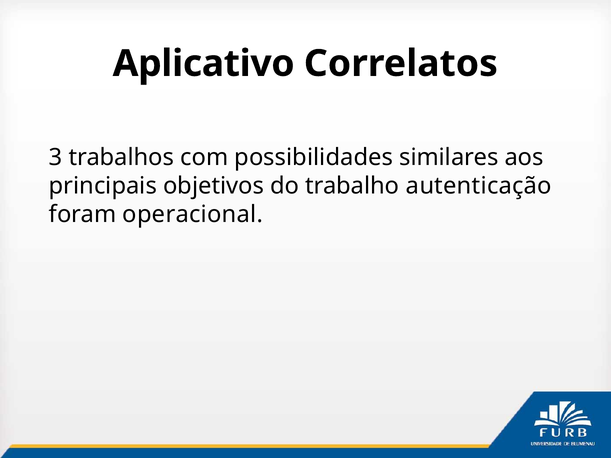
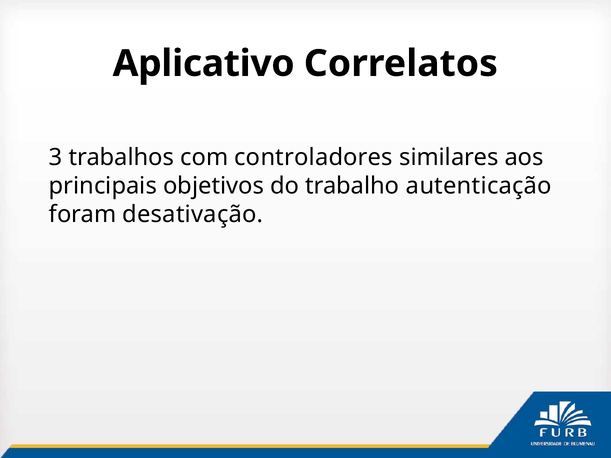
possibilidades: possibilidades -> controladores
operacional: operacional -> desativação
